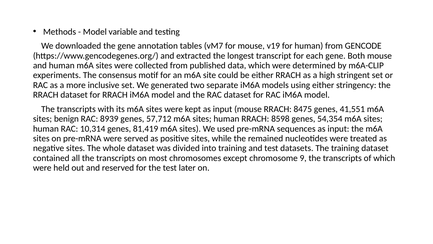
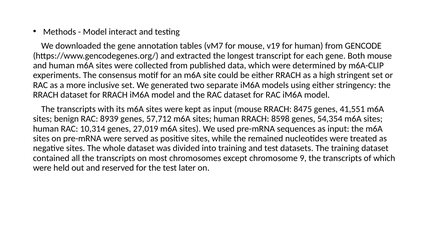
variable: variable -> interact
81,419: 81,419 -> 27,019
